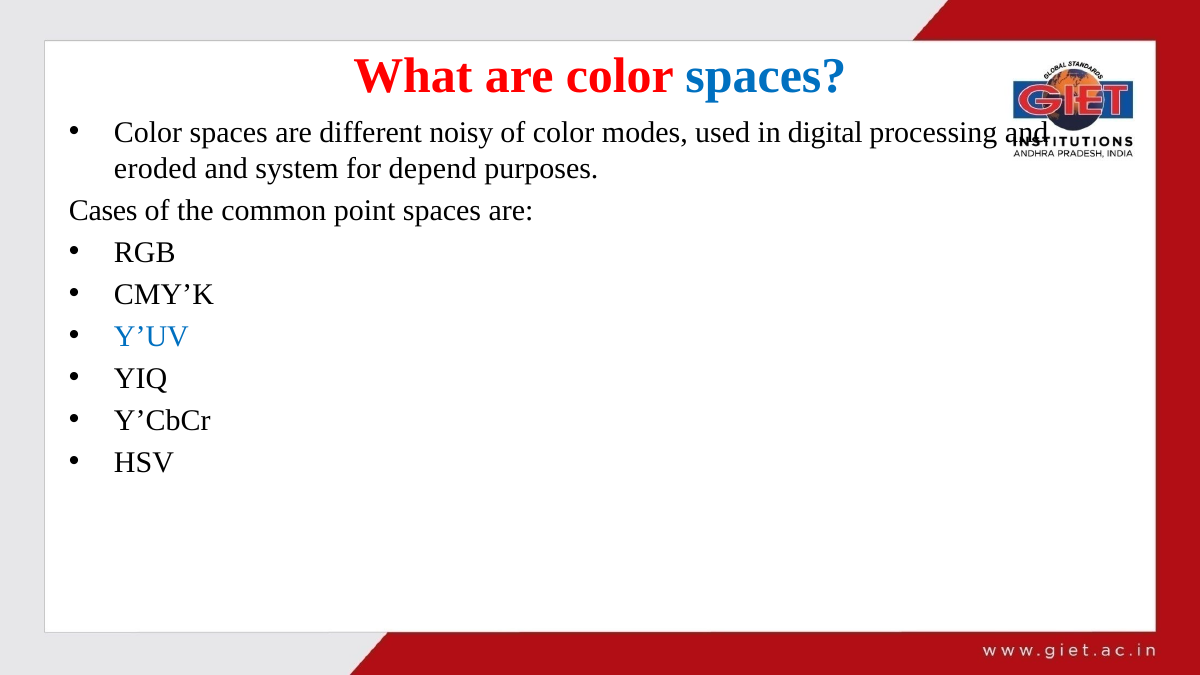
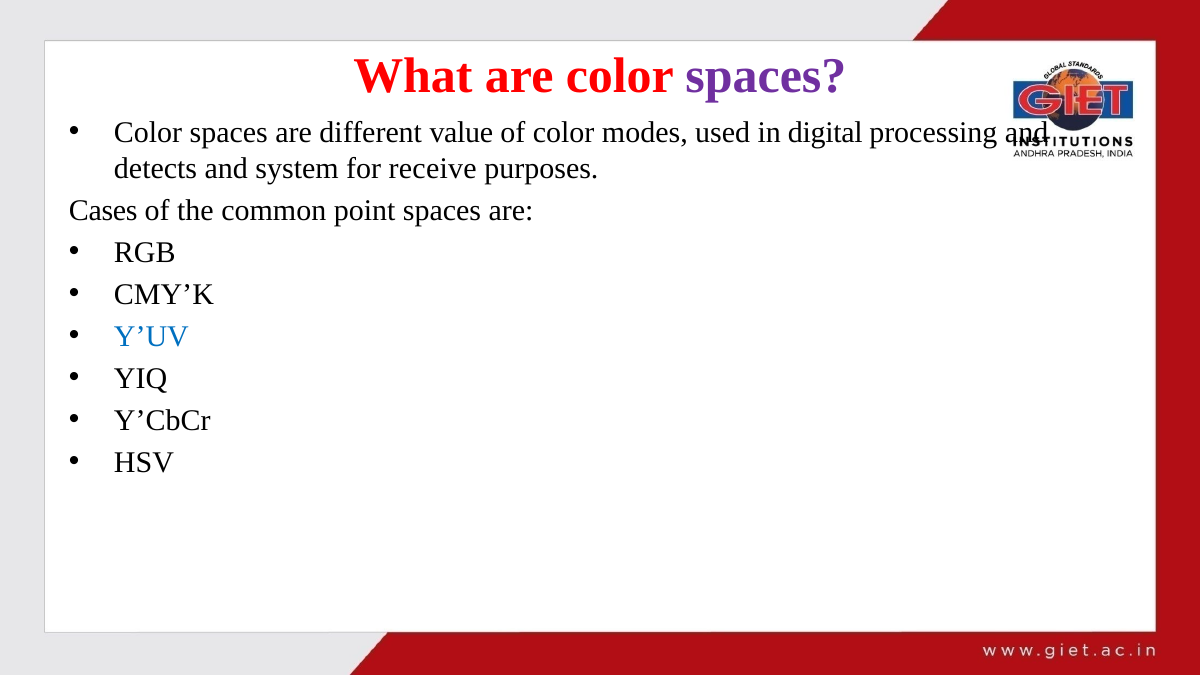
spaces at (766, 76) colour: blue -> purple
noisy: noisy -> value
eroded: eroded -> detects
depend: depend -> receive
